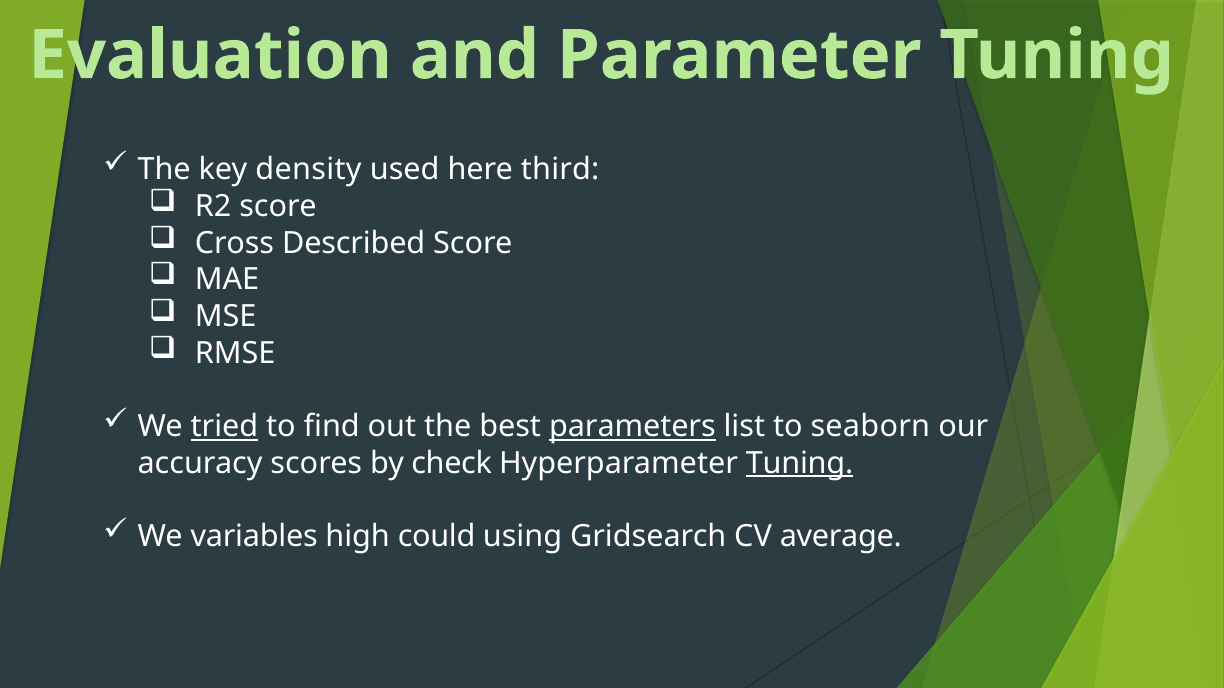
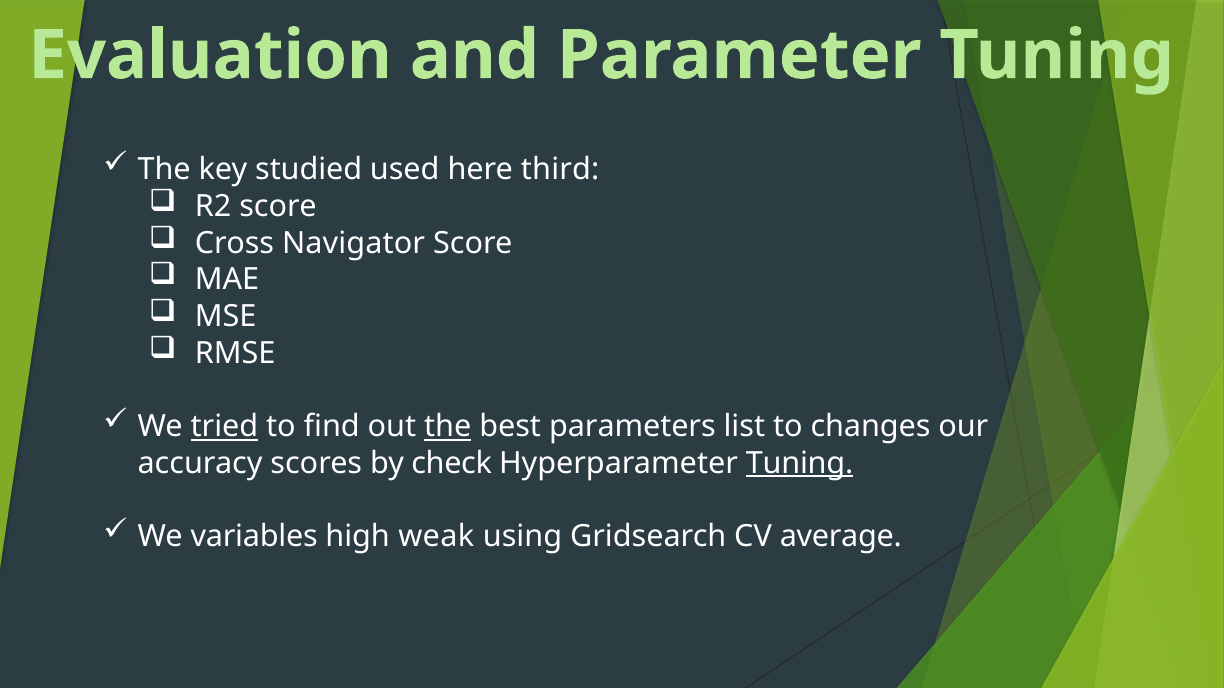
density: density -> studied
Described: Described -> Navigator
the at (448, 427) underline: none -> present
parameters underline: present -> none
seaborn: seaborn -> changes
could: could -> weak
